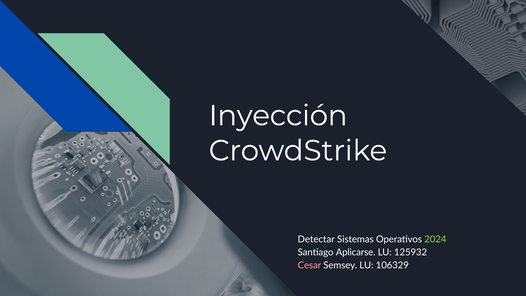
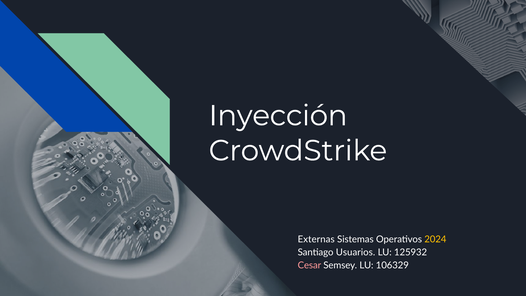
Detectar: Detectar -> Externas
2024 colour: light green -> yellow
Aplicarse: Aplicarse -> Usuarios
